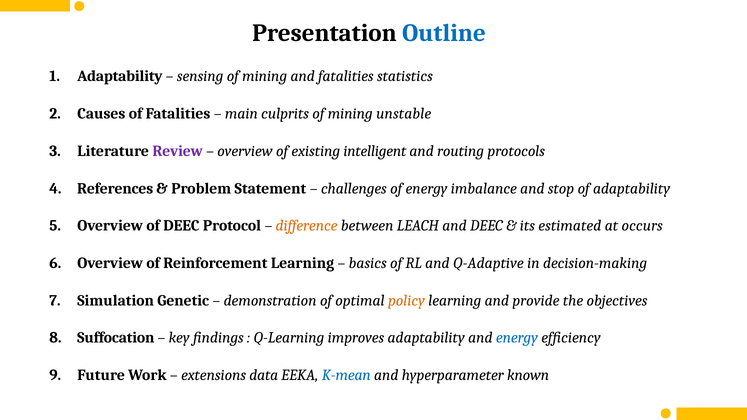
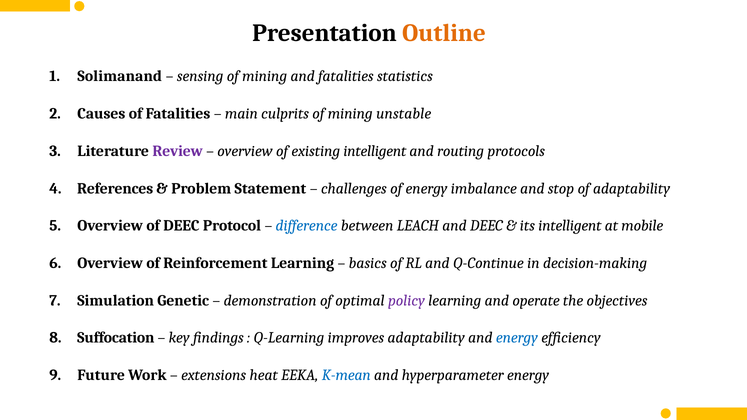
Outline colour: blue -> orange
Adaptability at (120, 76): Adaptability -> Solimanand
difference colour: orange -> blue
its estimated: estimated -> intelligent
occurs: occurs -> mobile
Q-Adaptive: Q-Adaptive -> Q-Continue
policy colour: orange -> purple
provide: provide -> operate
data: data -> heat
hyperparameter known: known -> energy
